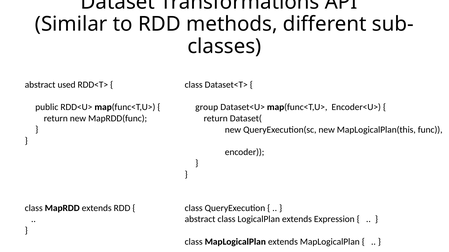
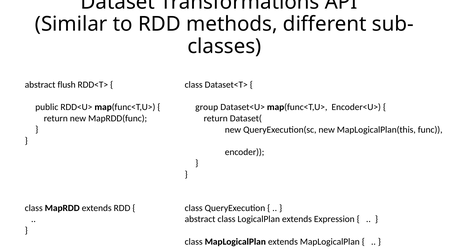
used: used -> flush
